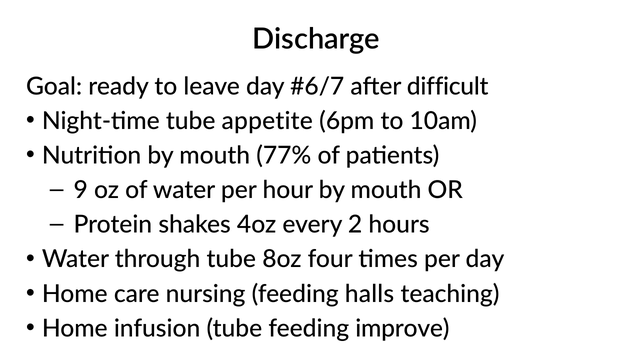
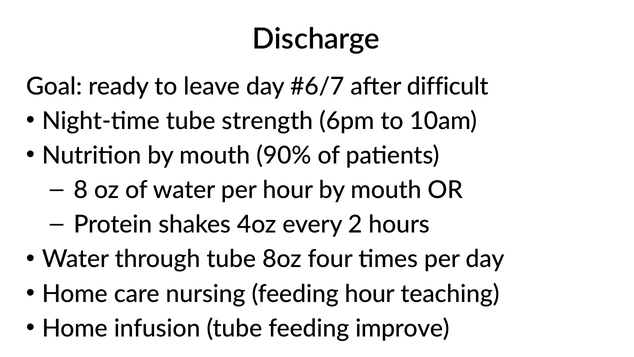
appetite: appetite -> strength
77%: 77% -> 90%
9: 9 -> 8
feeding halls: halls -> hour
